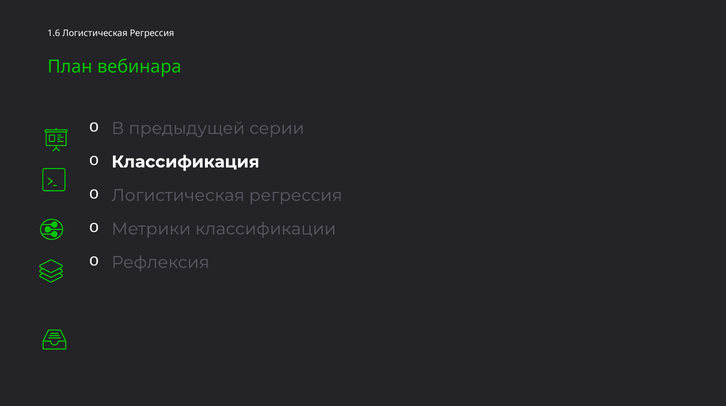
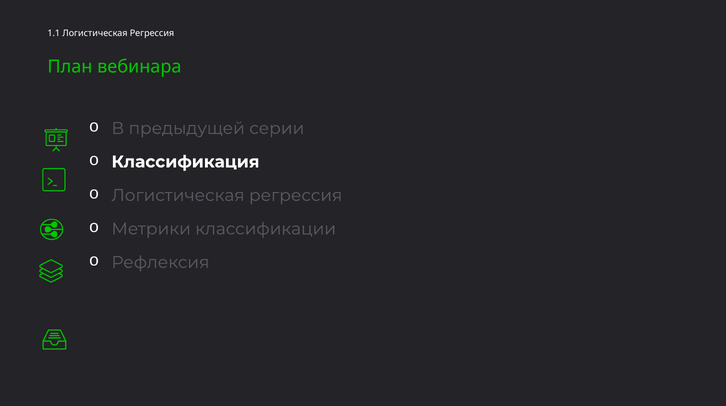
1.6: 1.6 -> 1.1
